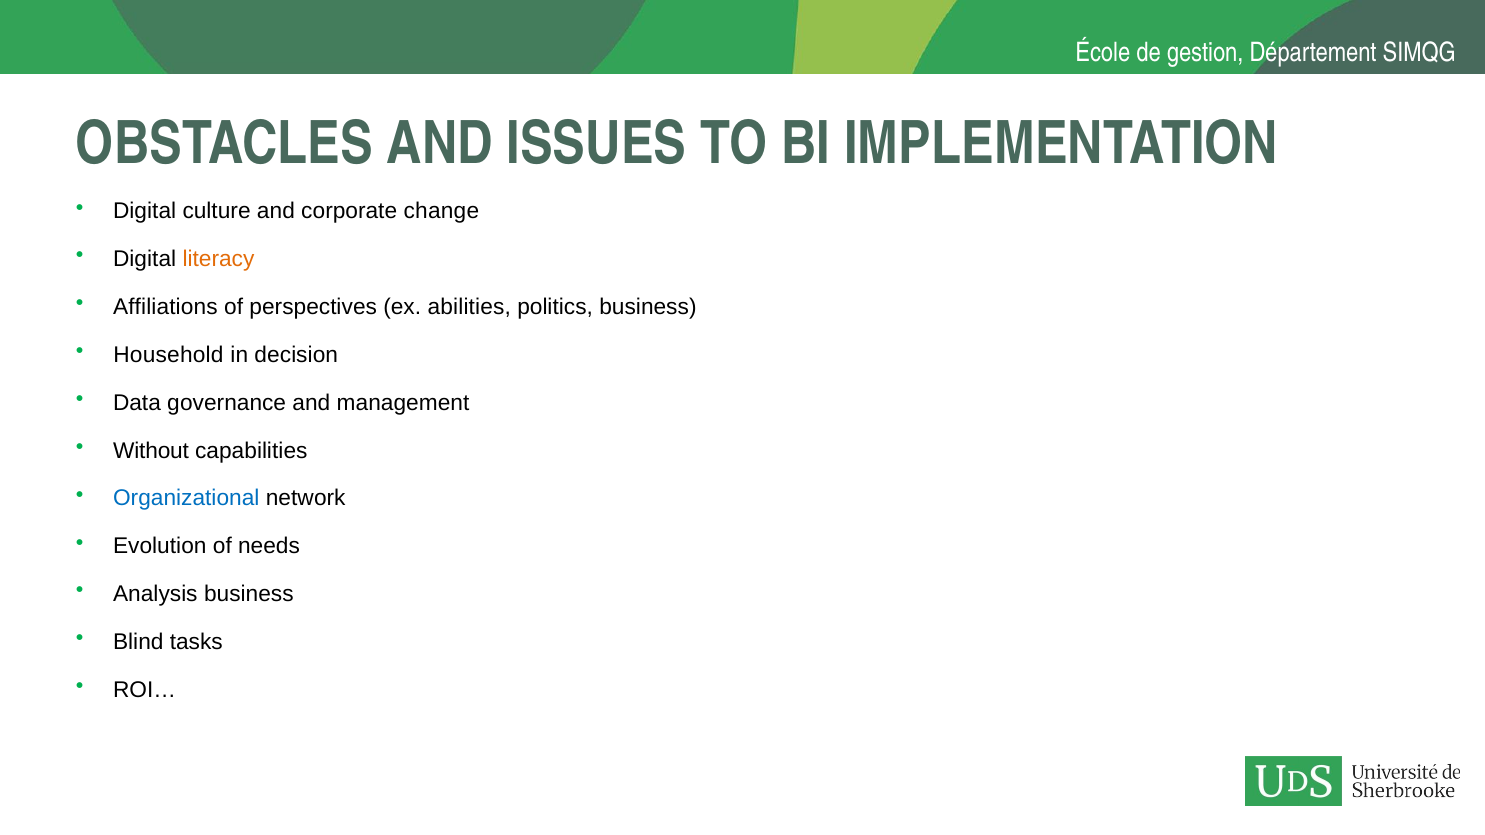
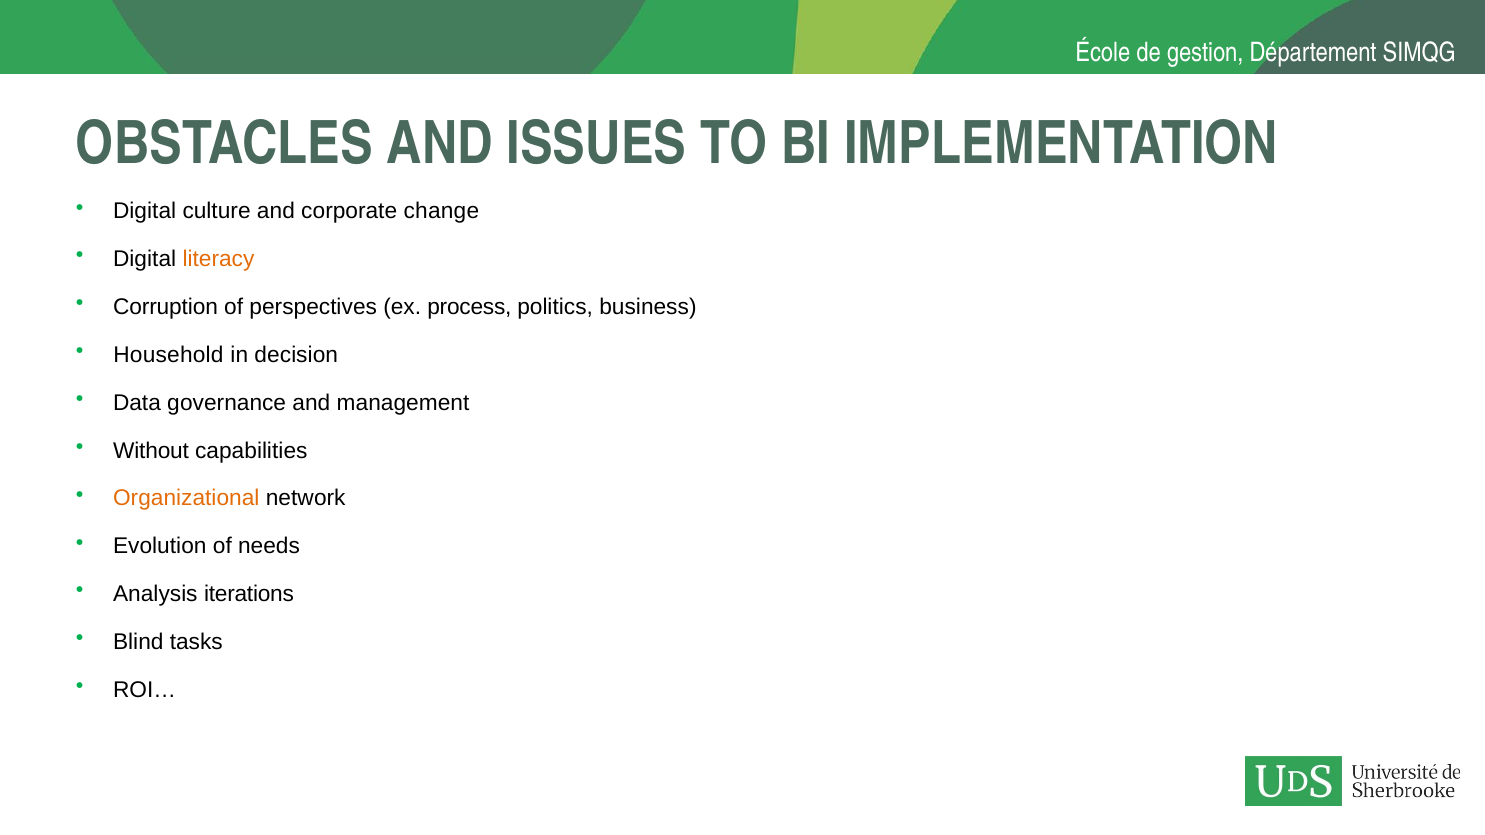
Affiliations: Affiliations -> Corruption
abilities: abilities -> process
Organizational colour: blue -> orange
Analysis business: business -> iterations
